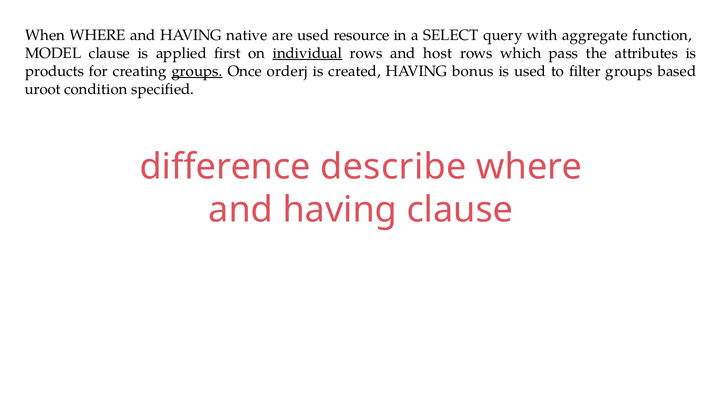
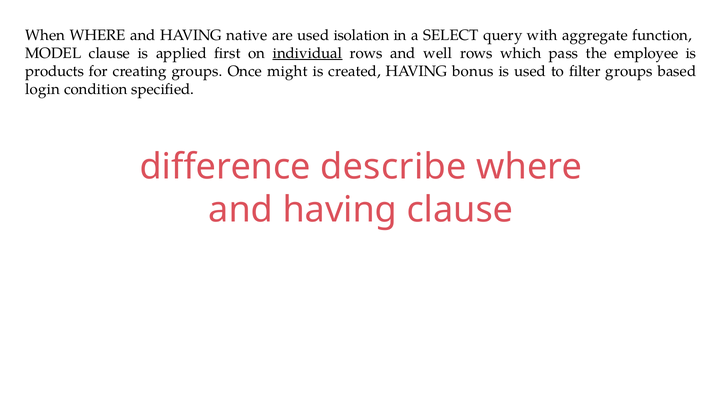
resource: resource -> isolation
host: host -> well
attributes: attributes -> employee
groups at (197, 71) underline: present -> none
orderj: orderj -> might
uroot: uroot -> login
